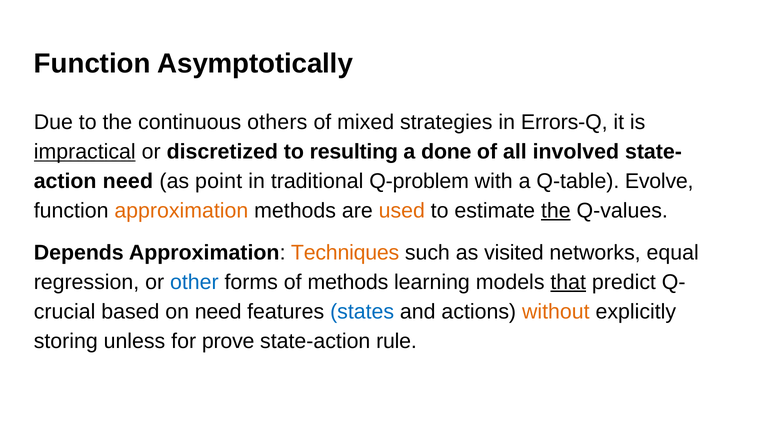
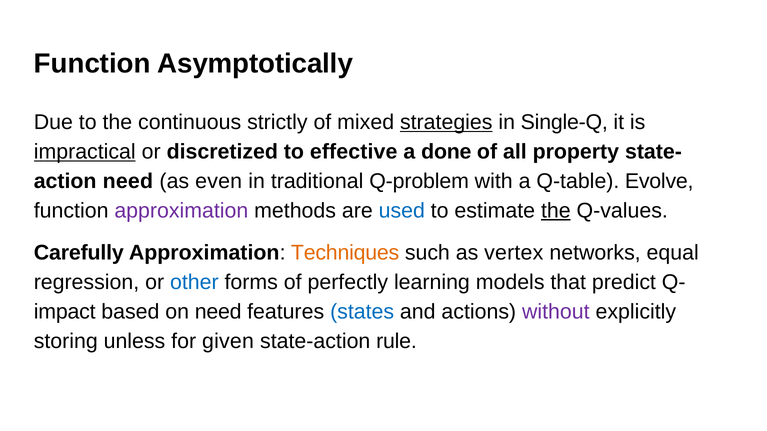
others: others -> strictly
strategies underline: none -> present
Errors-Q: Errors-Q -> Single-Q
resulting: resulting -> effective
involved: involved -> property
point: point -> even
approximation at (181, 211) colour: orange -> purple
used colour: orange -> blue
Depends: Depends -> Carefully
visited: visited -> vertex
of methods: methods -> perfectly
that underline: present -> none
crucial: crucial -> impact
without colour: orange -> purple
prove: prove -> given
